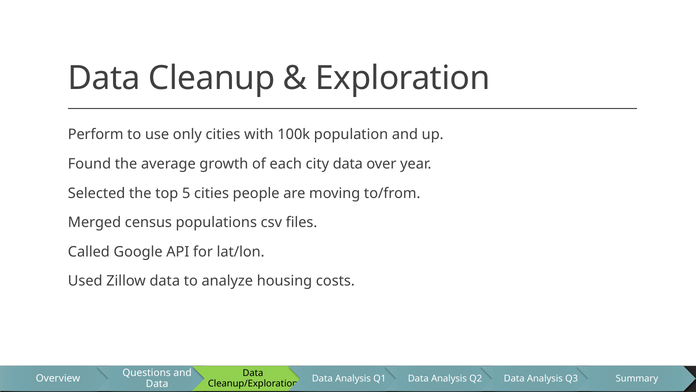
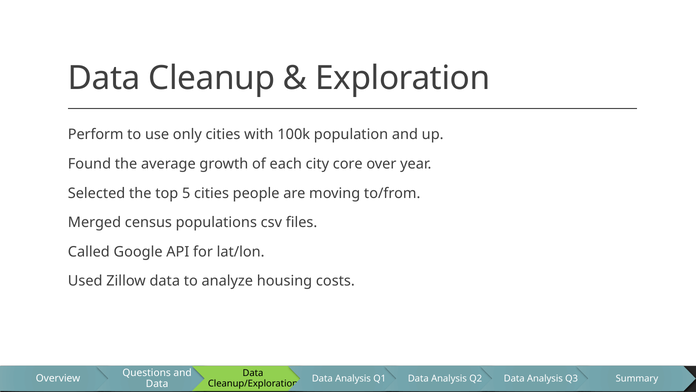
city data: data -> core
